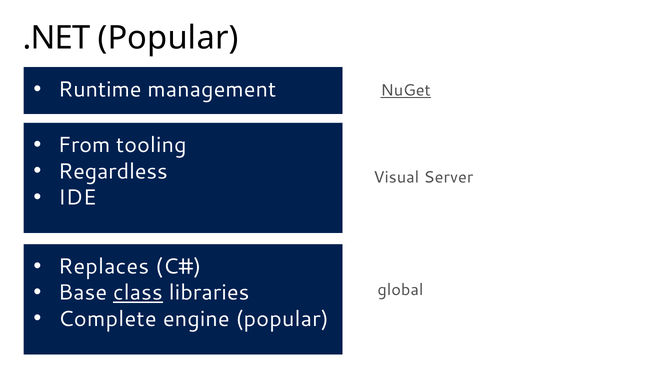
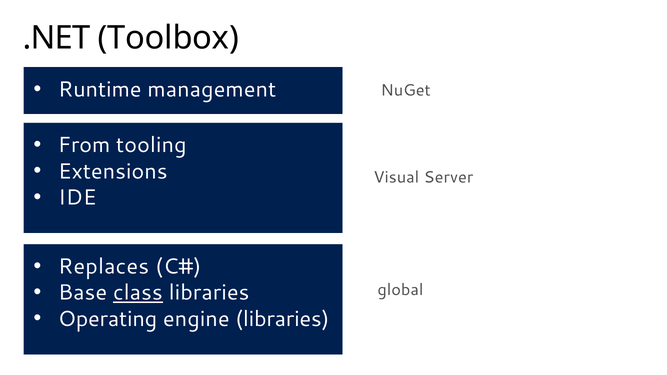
.NET Popular: Popular -> Toolbox
NuGet underline: present -> none
Regardless: Regardless -> Extensions
Complete: Complete -> Operating
engine popular: popular -> libraries
